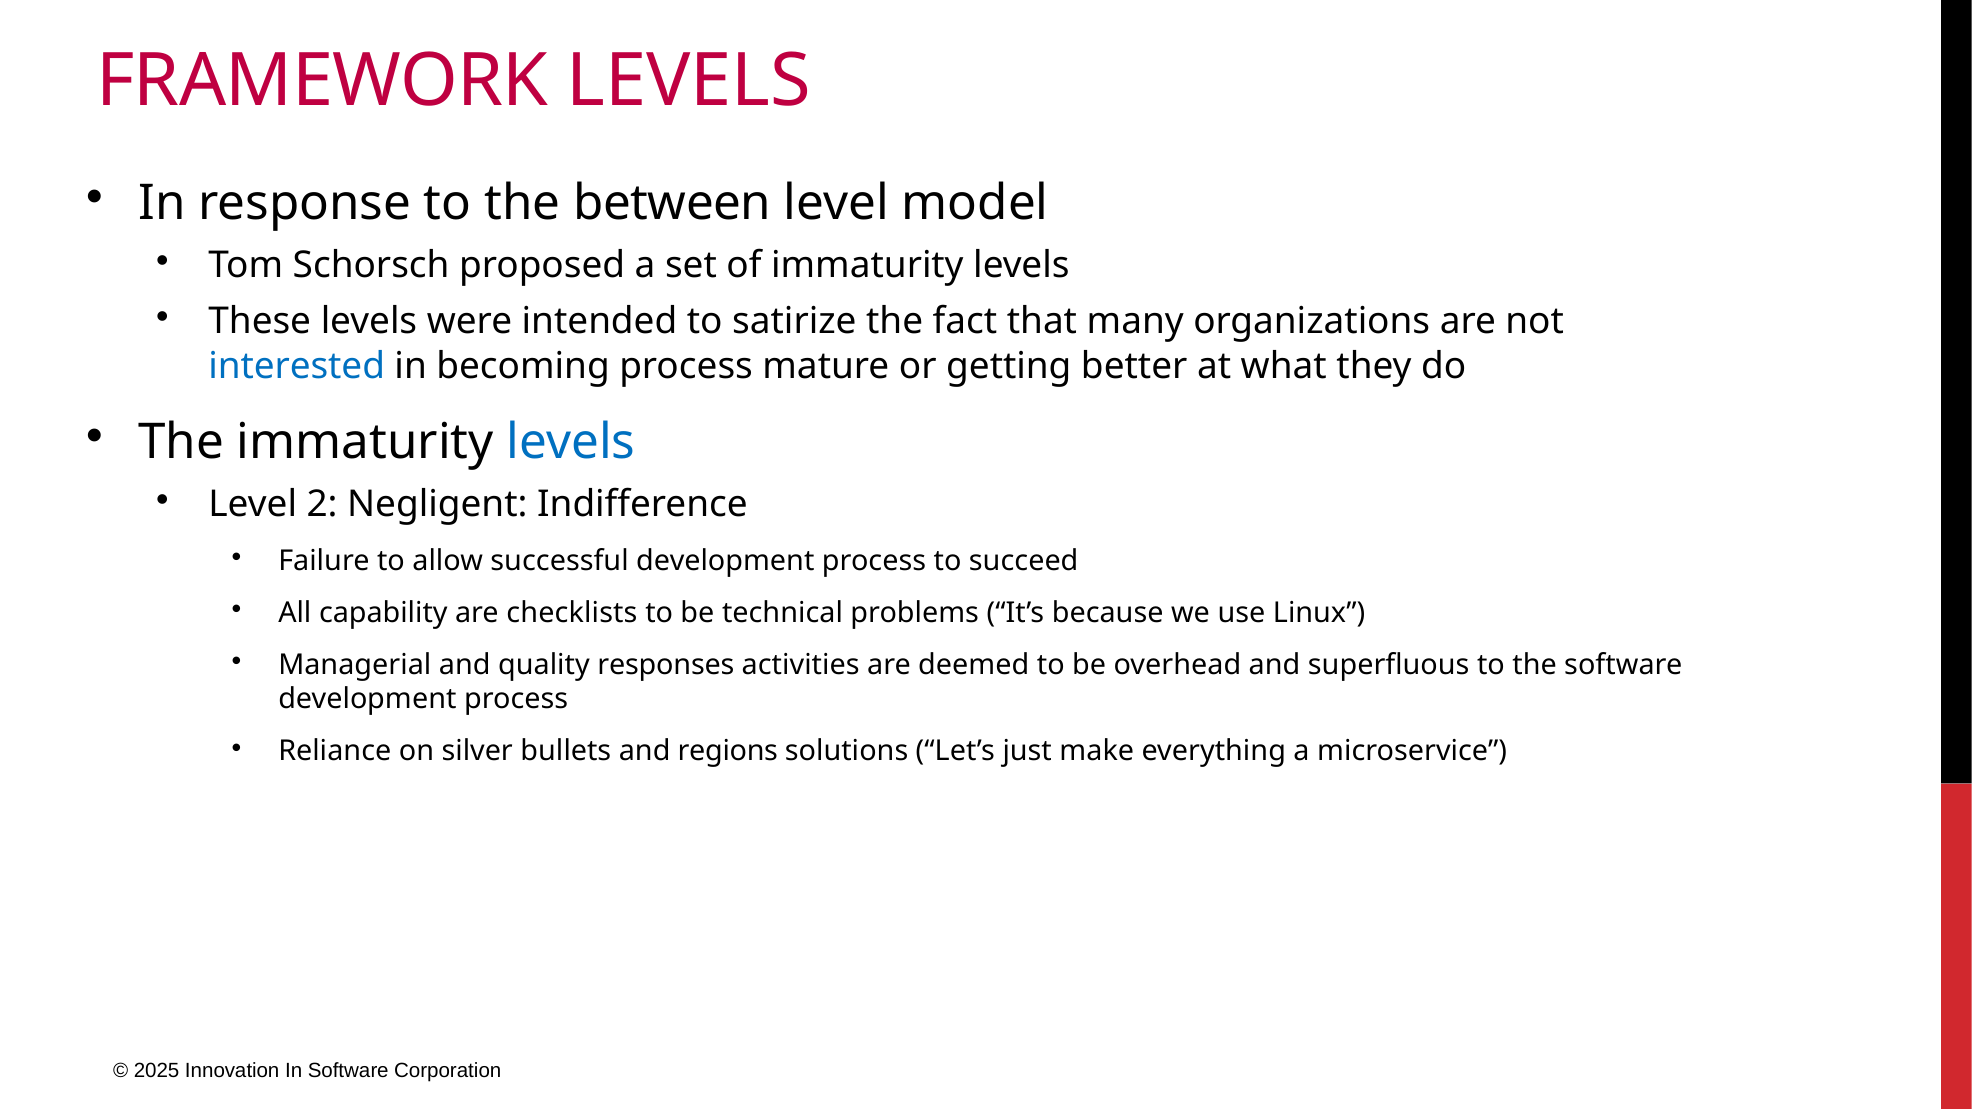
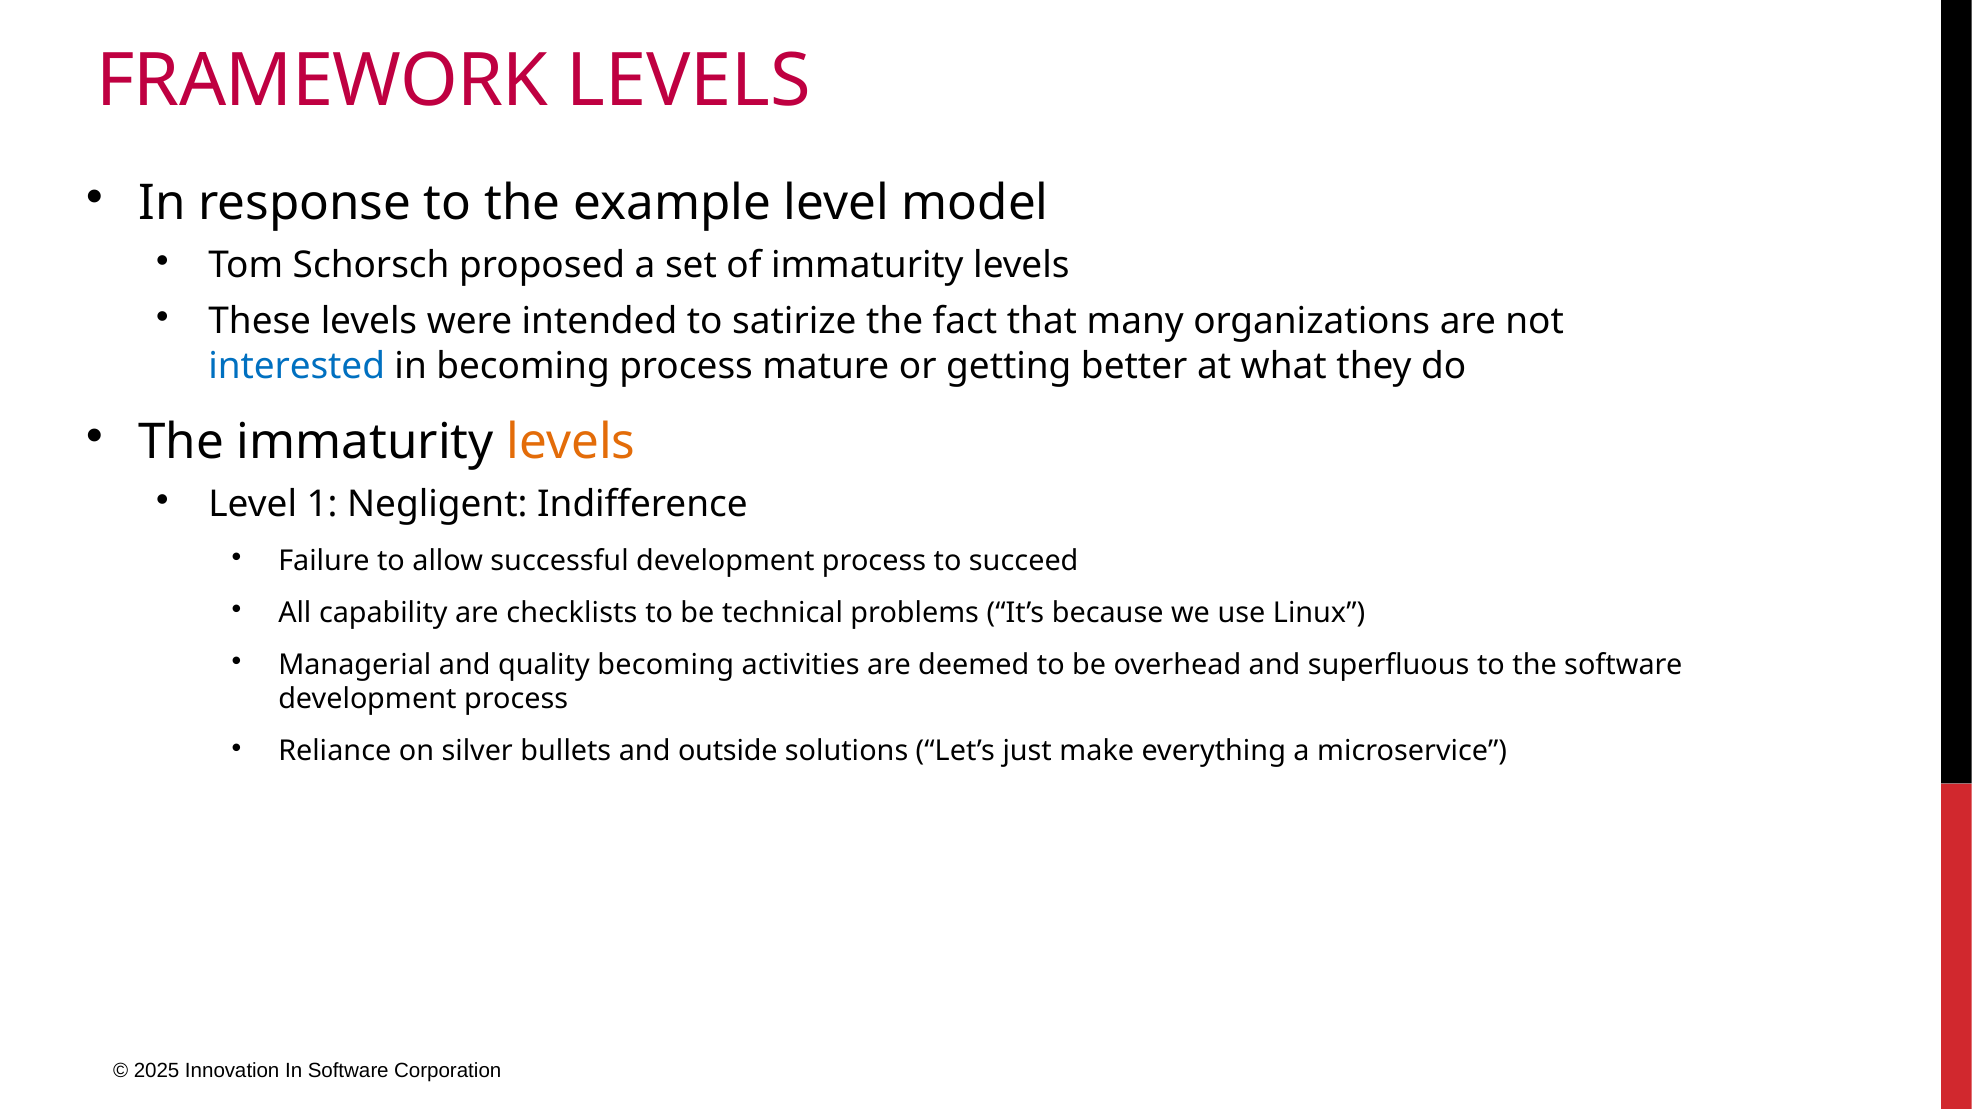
between: between -> example
levels at (571, 442) colour: blue -> orange
2: 2 -> 1
quality responses: responses -> becoming
regions: regions -> outside
